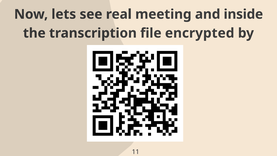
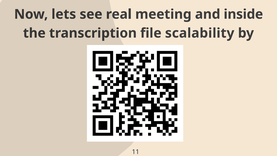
encrypted: encrypted -> scalability
